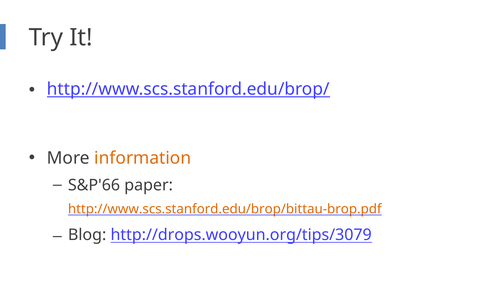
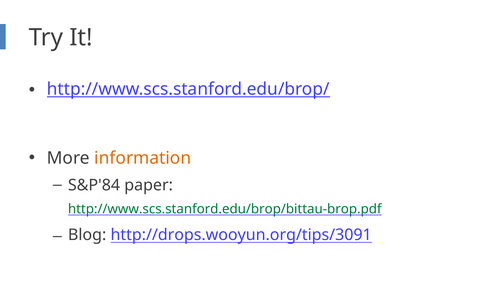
S&P'66: S&P'66 -> S&P'84
http://www.scs.stanford.edu/brop/bittau-brop.pdf colour: orange -> green
http://drops.wooyun.org/tips/3079: http://drops.wooyun.org/tips/3079 -> http://drops.wooyun.org/tips/3091
